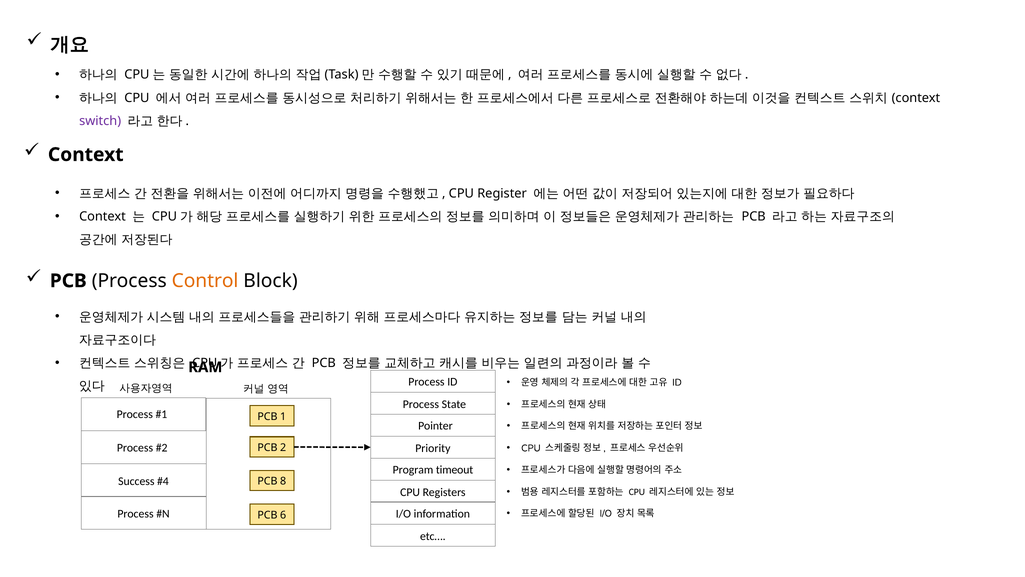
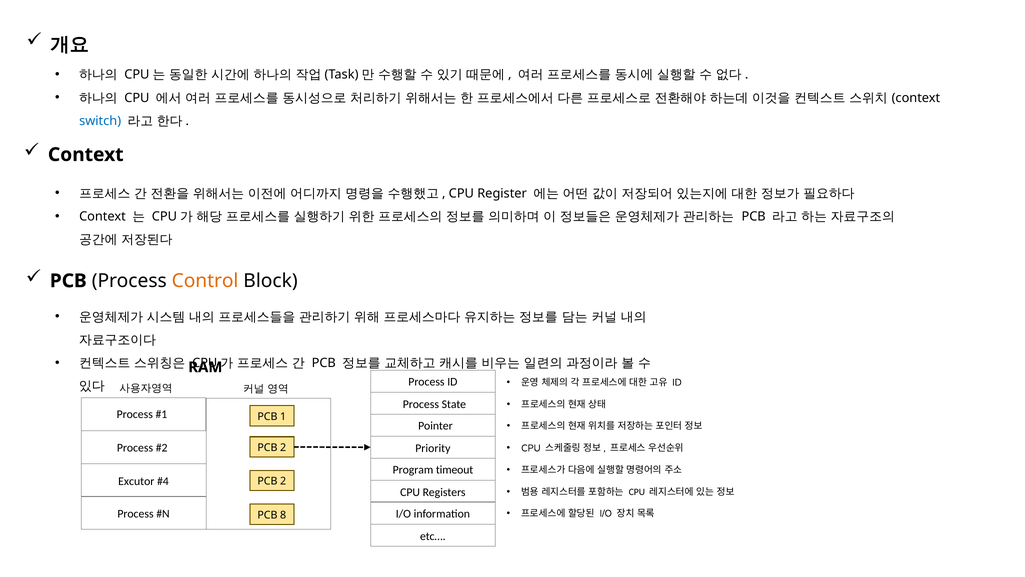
switch colour: purple -> blue
Success: Success -> Excutor
8 at (283, 481): 8 -> 2
6: 6 -> 8
